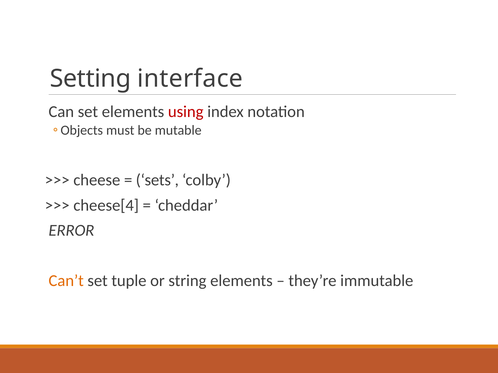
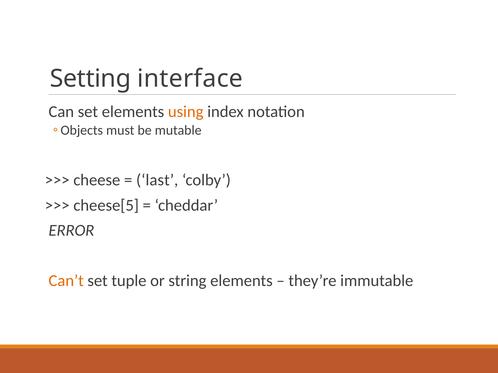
using colour: red -> orange
sets: sets -> last
cheese[4: cheese[4 -> cheese[5
